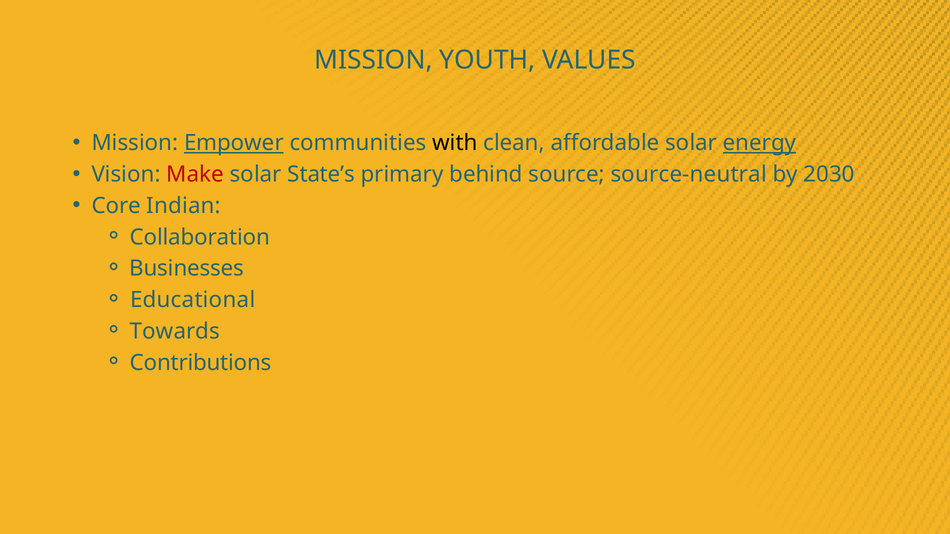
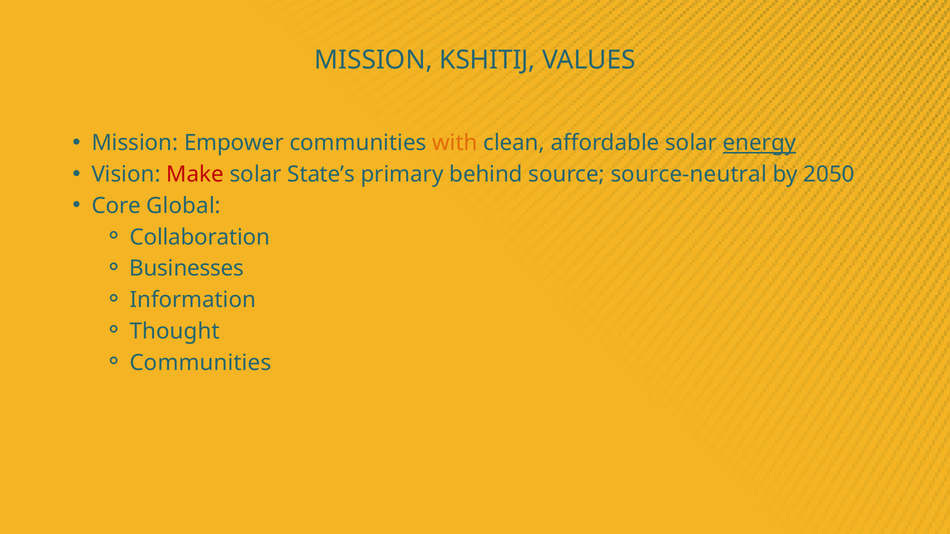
YOUTH: YOUTH -> KSHITIJ
Empower underline: present -> none
with colour: black -> orange
2030: 2030 -> 2050
Indian: Indian -> Global
Educational: Educational -> Information
Towards: Towards -> Thought
Contributions at (201, 363): Contributions -> Communities
